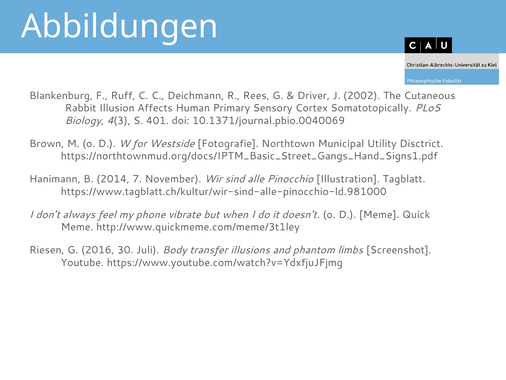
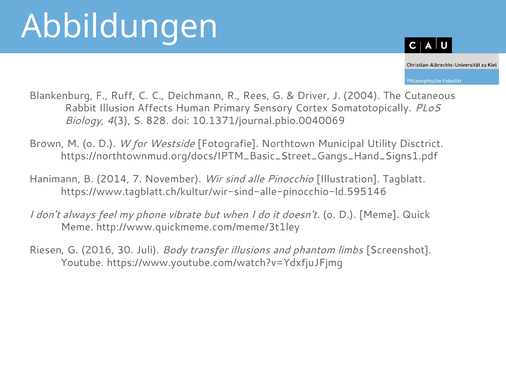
2002: 2002 -> 2004
401: 401 -> 828
https://www.tagblatt.ch/kultur/wir-sind-alle-pinocchio-ld.981000: https://www.tagblatt.ch/kultur/wir-sind-alle-pinocchio-ld.981000 -> https://www.tagblatt.ch/kultur/wir-sind-alle-pinocchio-ld.595146
